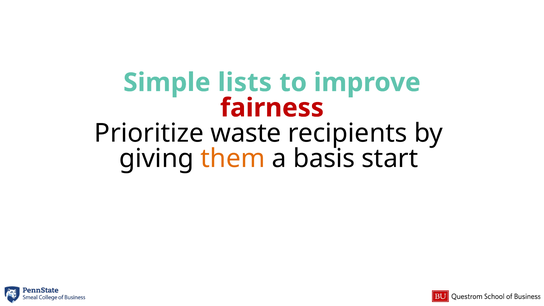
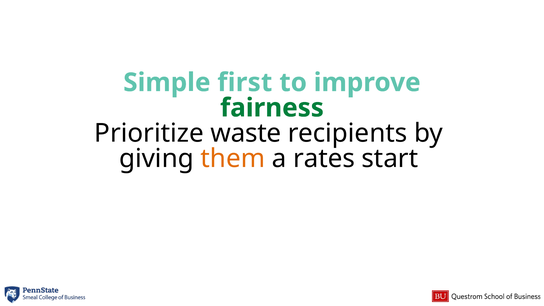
lists: lists -> first
fairness colour: red -> green
basis: basis -> rates
